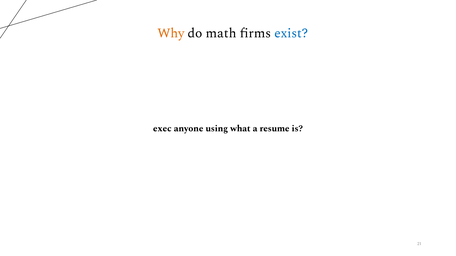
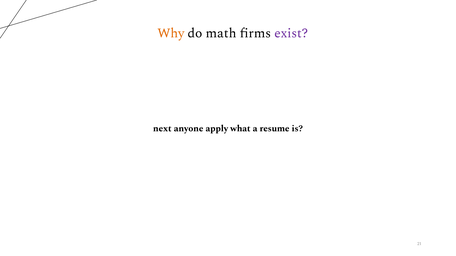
exist colour: blue -> purple
exec: exec -> next
using: using -> apply
